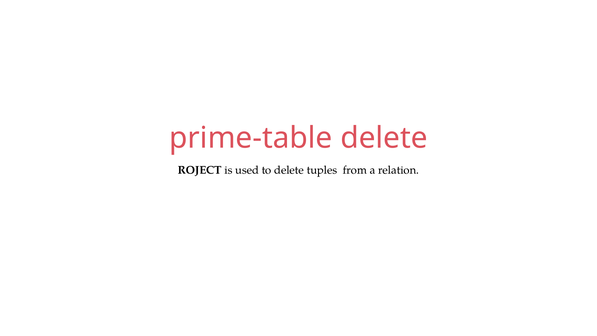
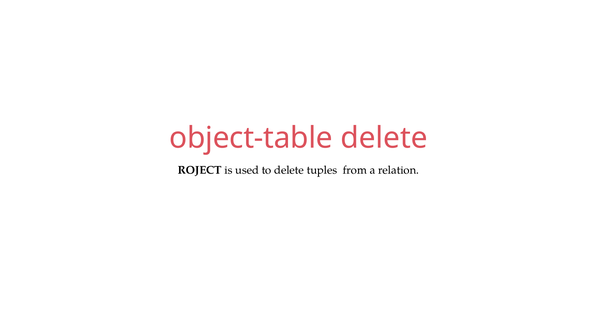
prime-table: prime-table -> object-table
